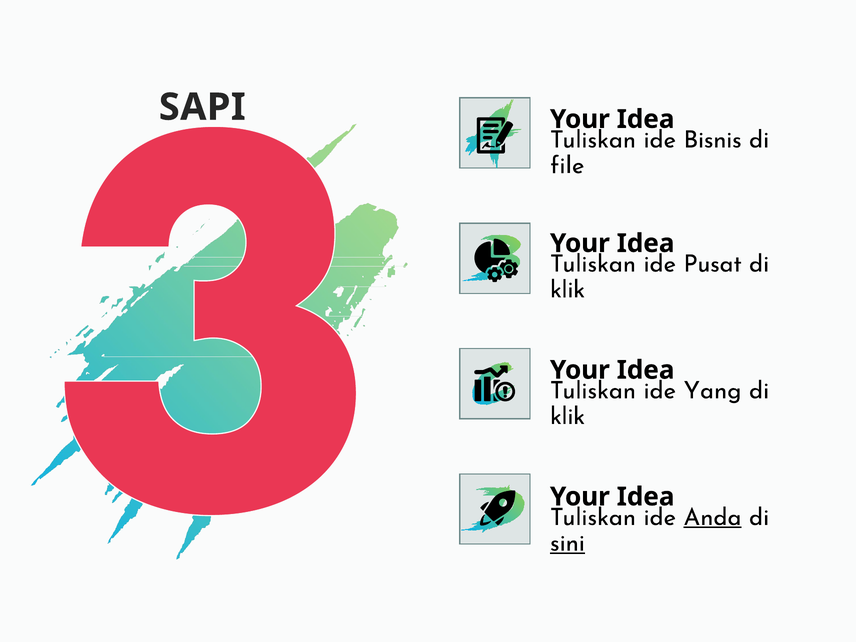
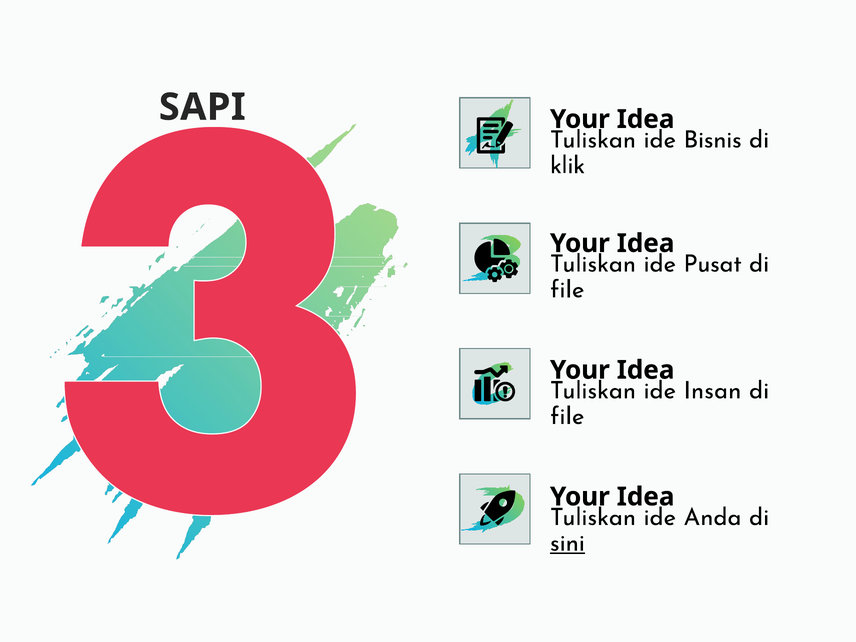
file: file -> klik
klik at (568, 289): klik -> file
Yang: Yang -> Insan
klik at (568, 416): klik -> file
Anda underline: present -> none
